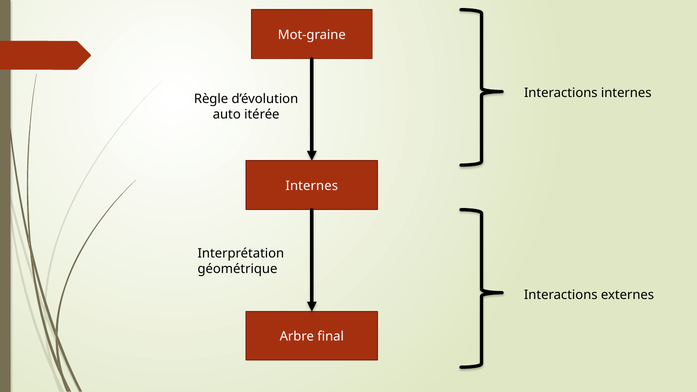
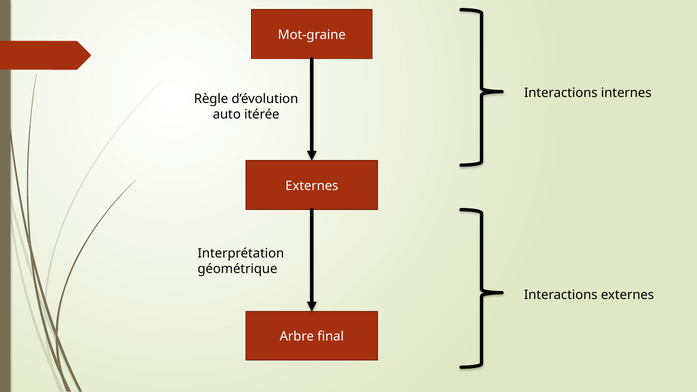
Internes at (312, 186): Internes -> Externes
